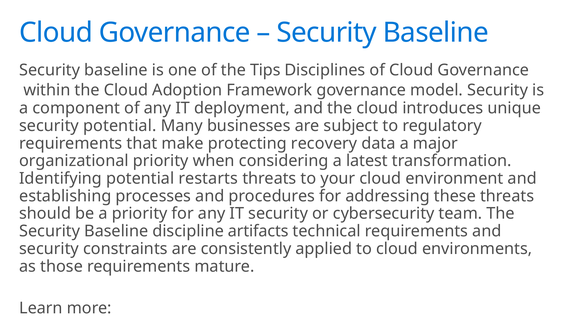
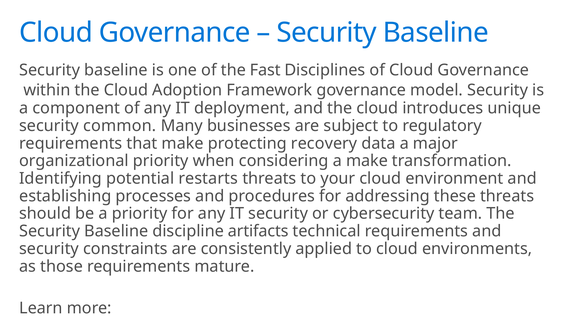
Tips: Tips -> Fast
security potential: potential -> common
a latest: latest -> make
